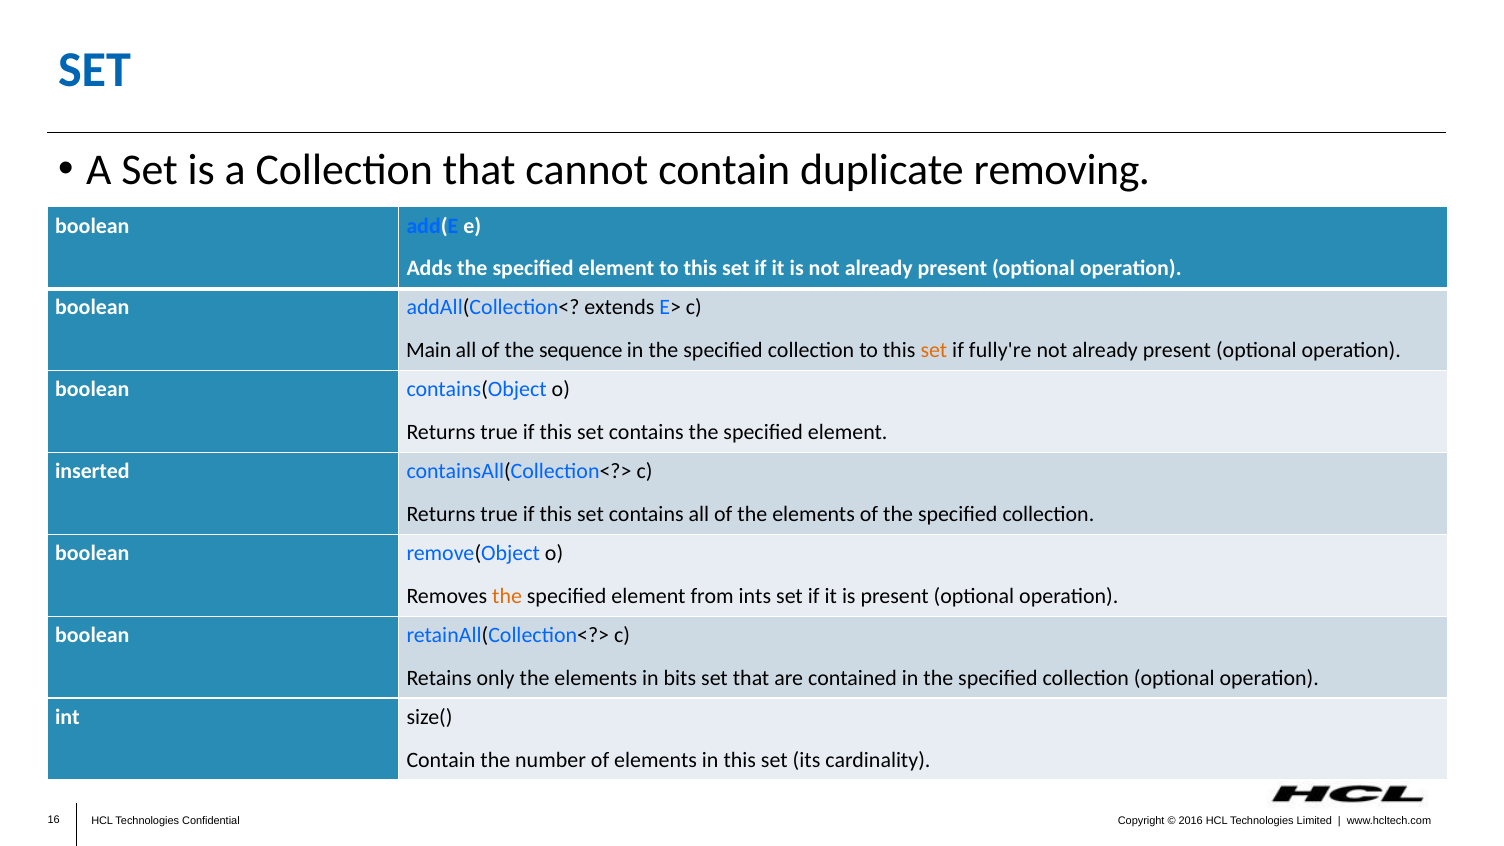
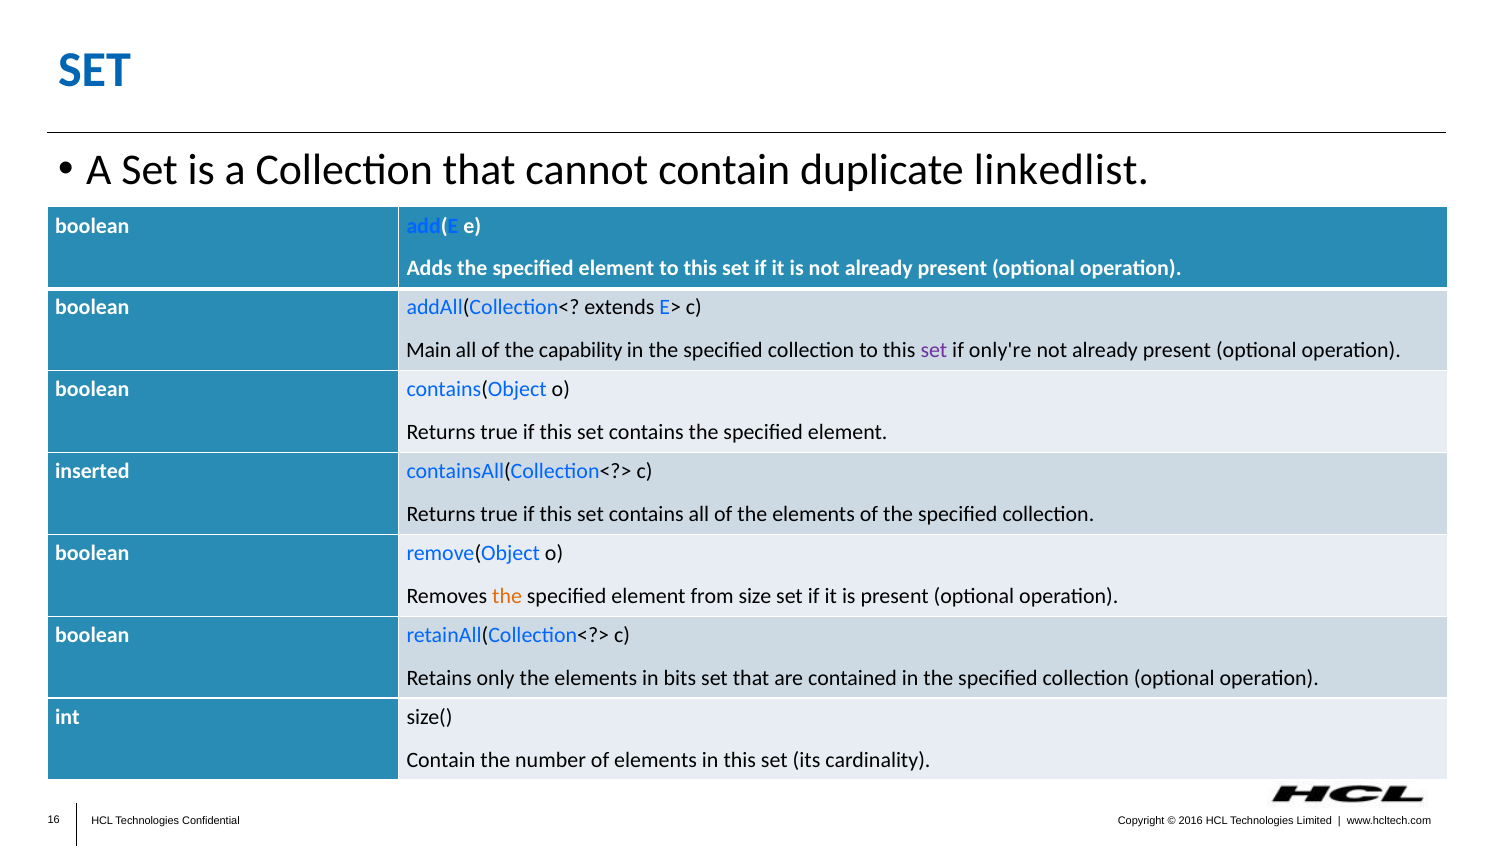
removing: removing -> linkedlist
sequence: sequence -> capability
set at (934, 350) colour: orange -> purple
fully're: fully're -> only're
ints: ints -> size
